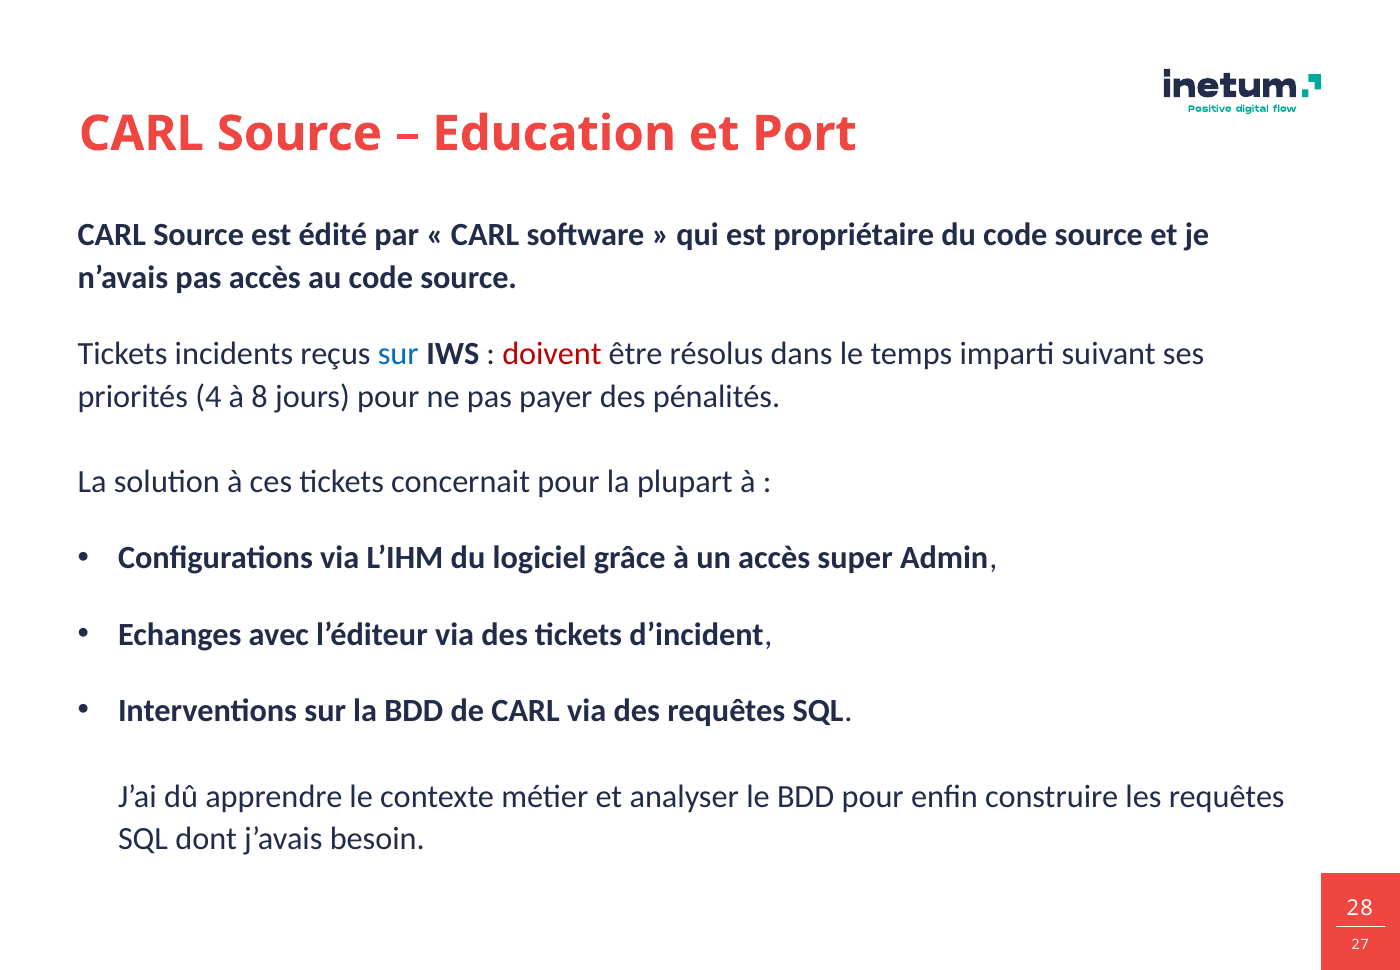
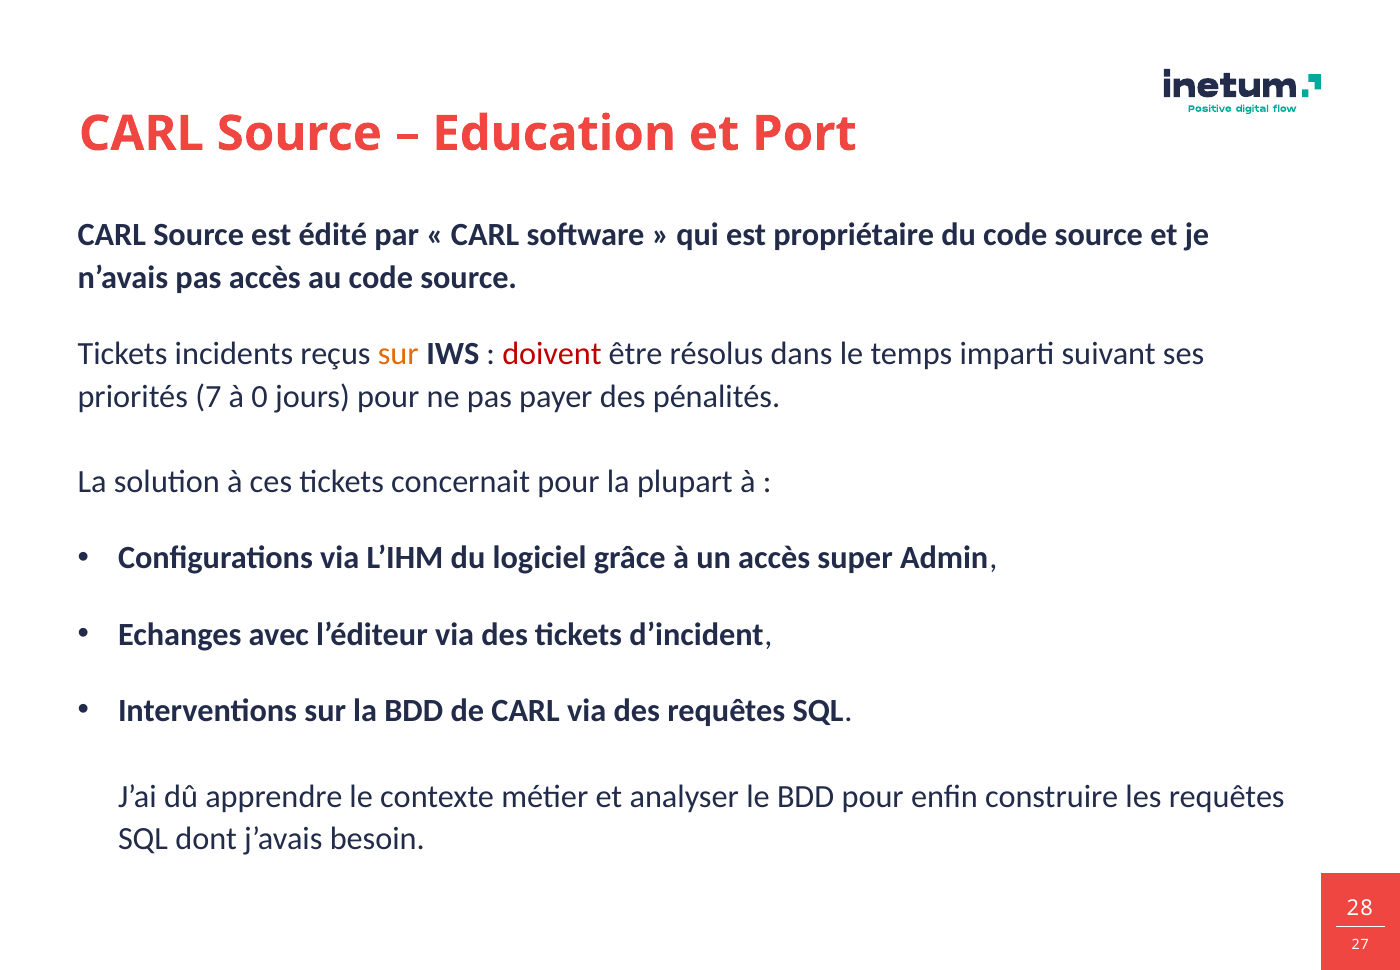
sur at (398, 354) colour: blue -> orange
4: 4 -> 7
8: 8 -> 0
